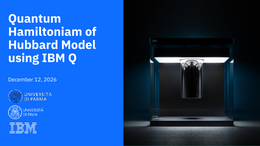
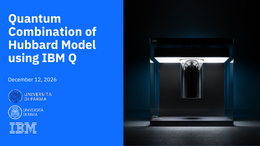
Hamiltoniam: Hamiltoniam -> Combination
